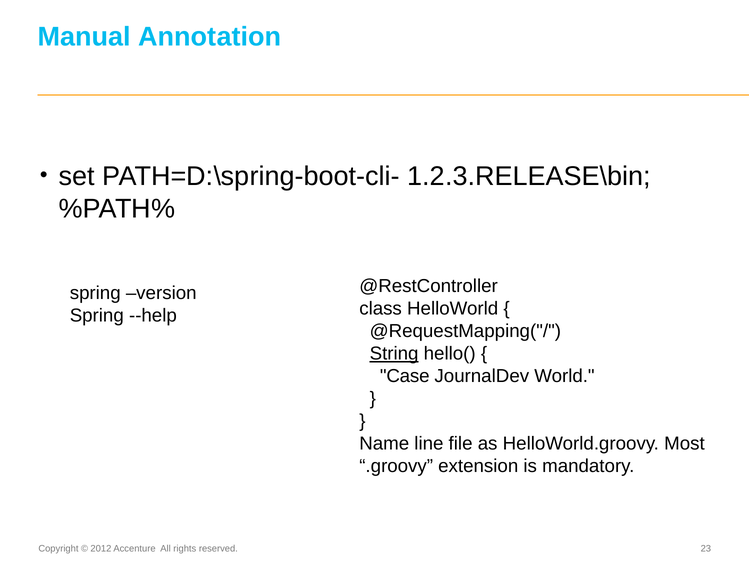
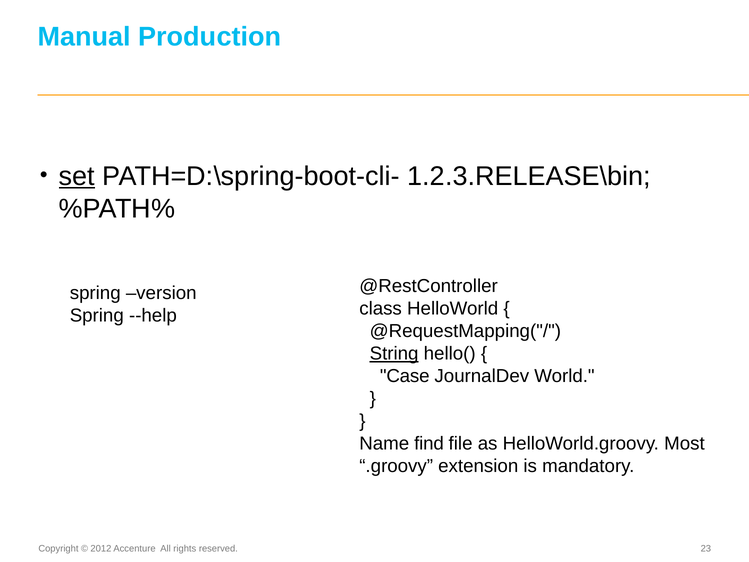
Annotation: Annotation -> Production
set underline: none -> present
line: line -> find
